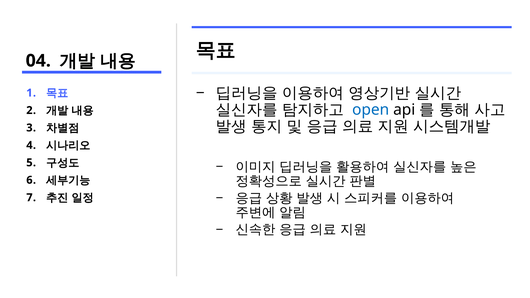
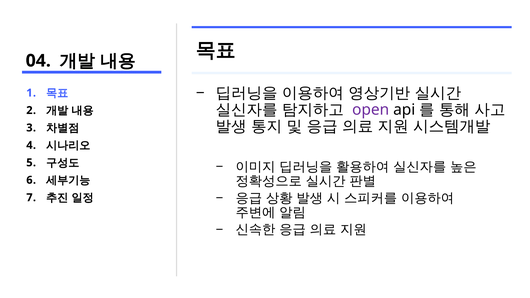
open colour: blue -> purple
